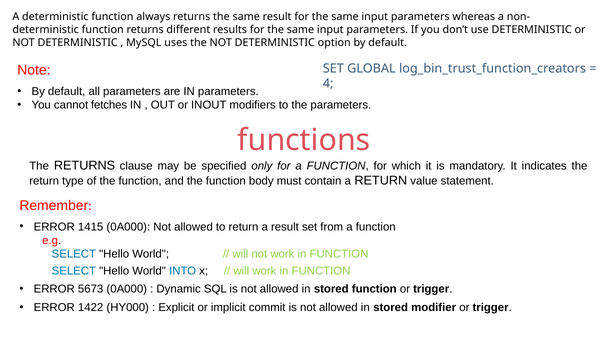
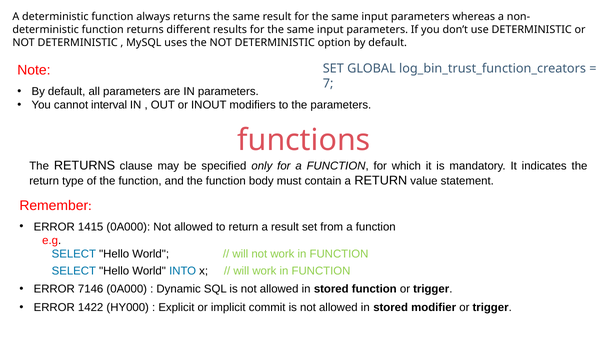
4: 4 -> 7
fetches: fetches -> interval
5673: 5673 -> 7146
